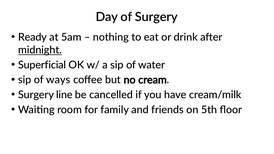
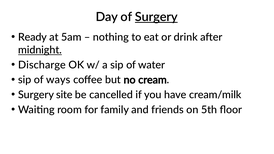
Surgery at (156, 17) underline: none -> present
Superficial: Superficial -> Discharge
line: line -> site
